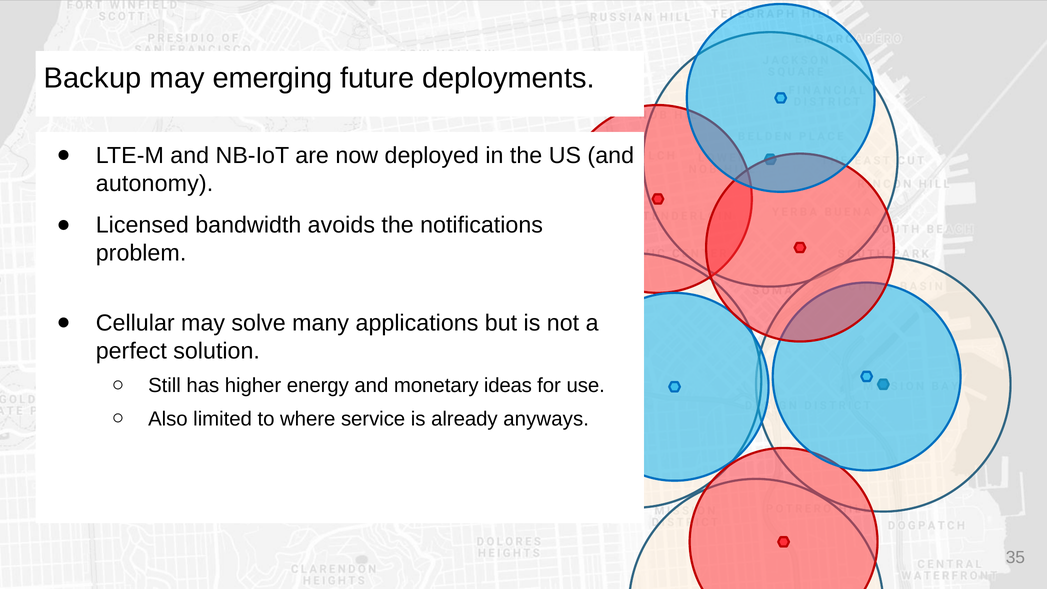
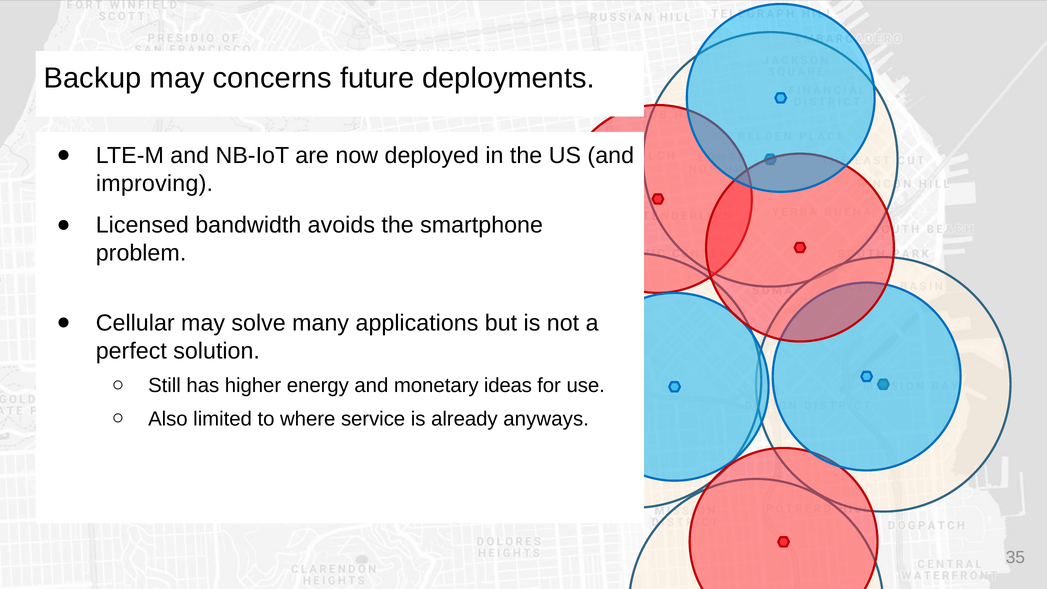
emerging: emerging -> concerns
autonomy: autonomy -> improving
notifications: notifications -> smartphone
